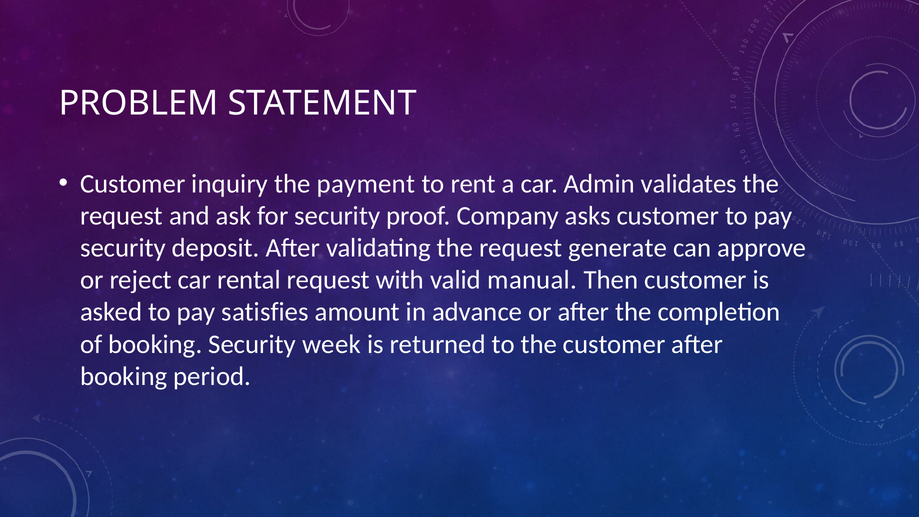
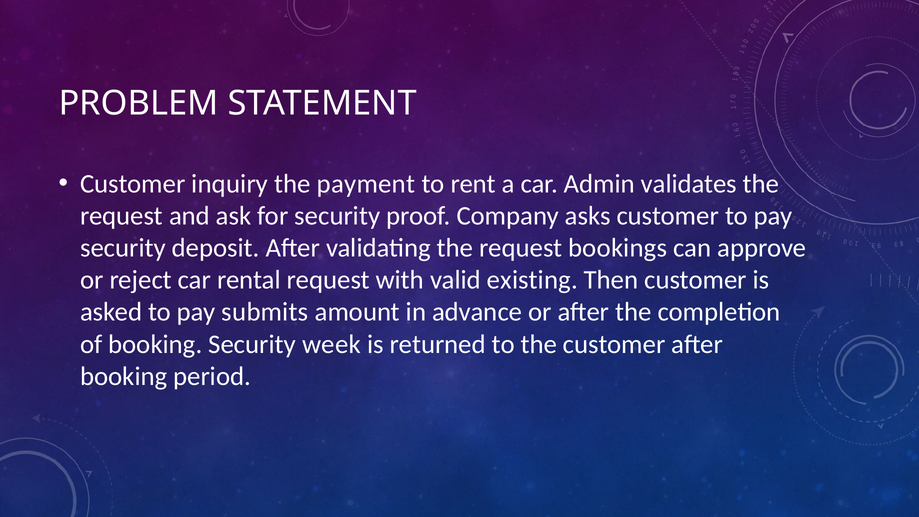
generate: generate -> bookings
manual: manual -> existing
satisfies: satisfies -> submits
